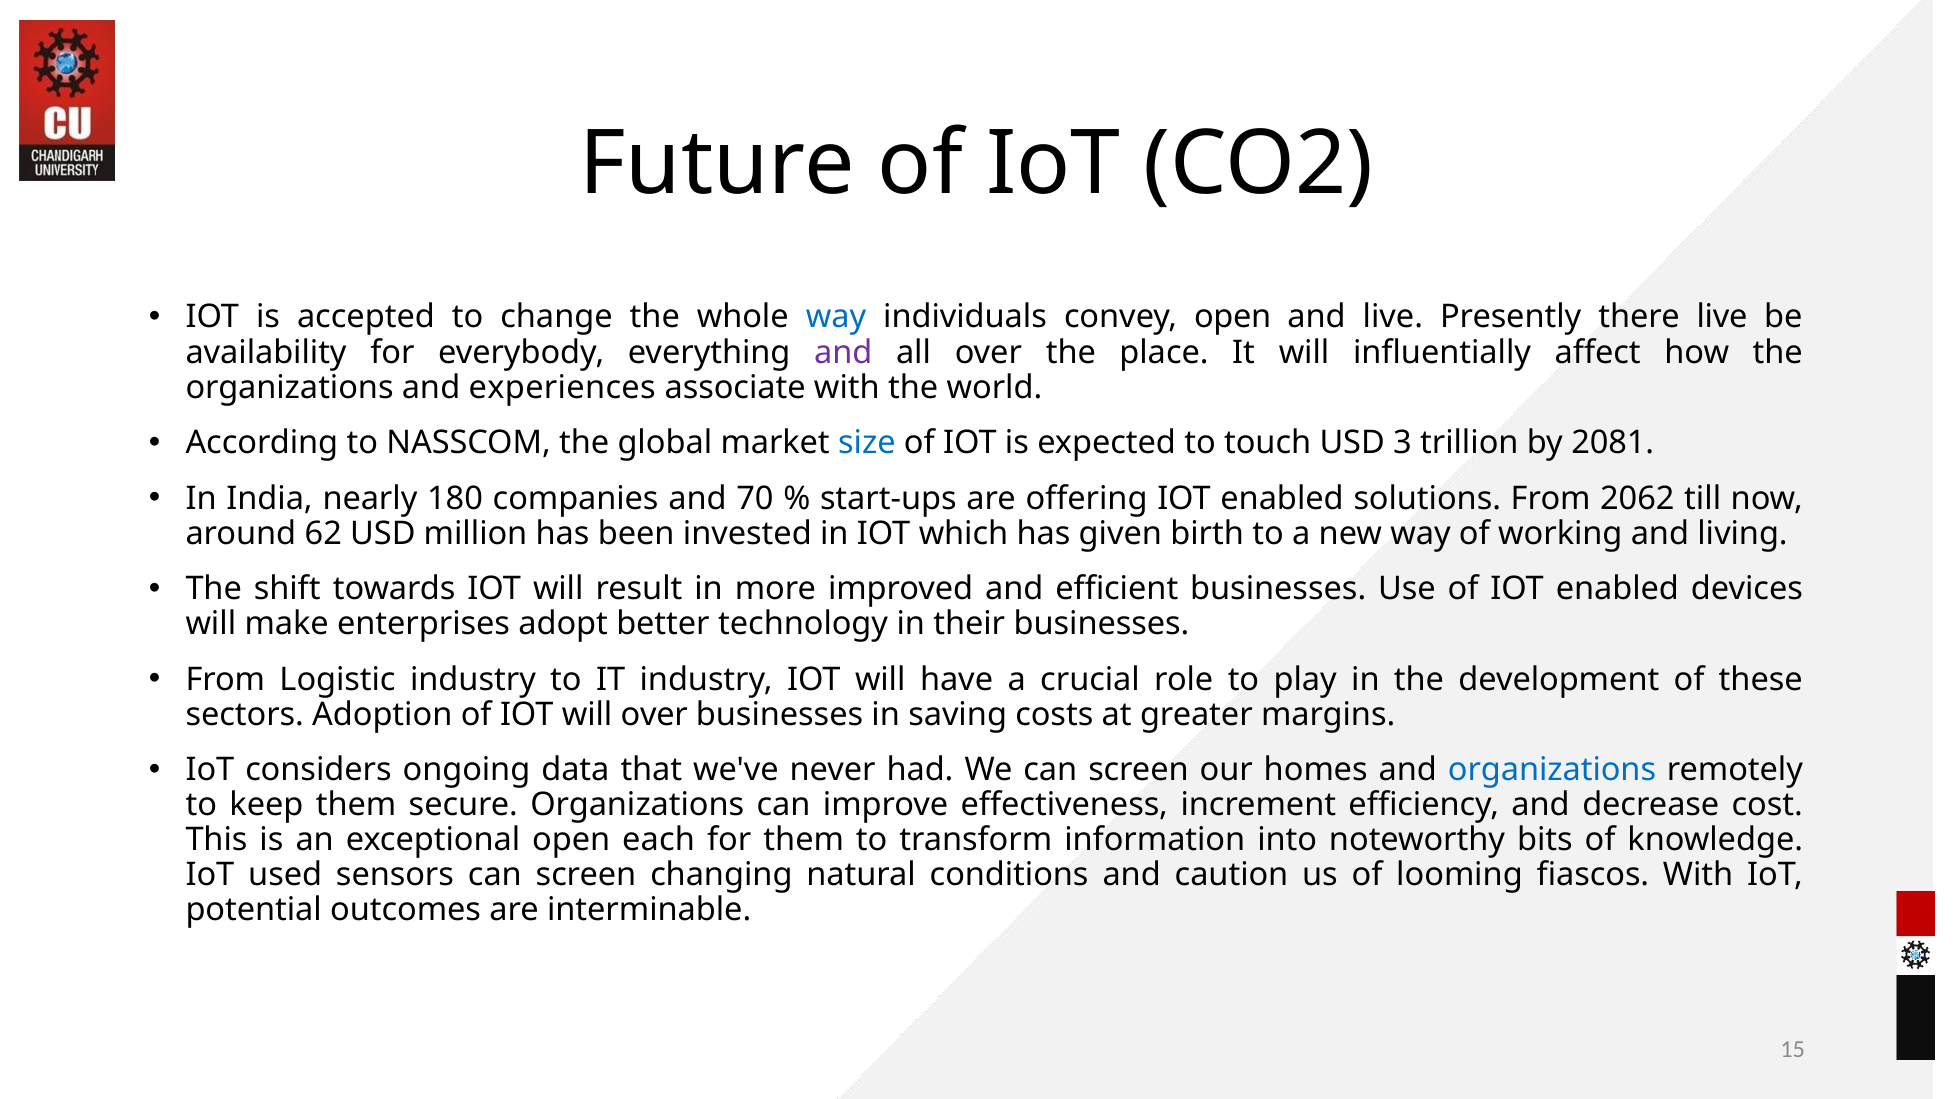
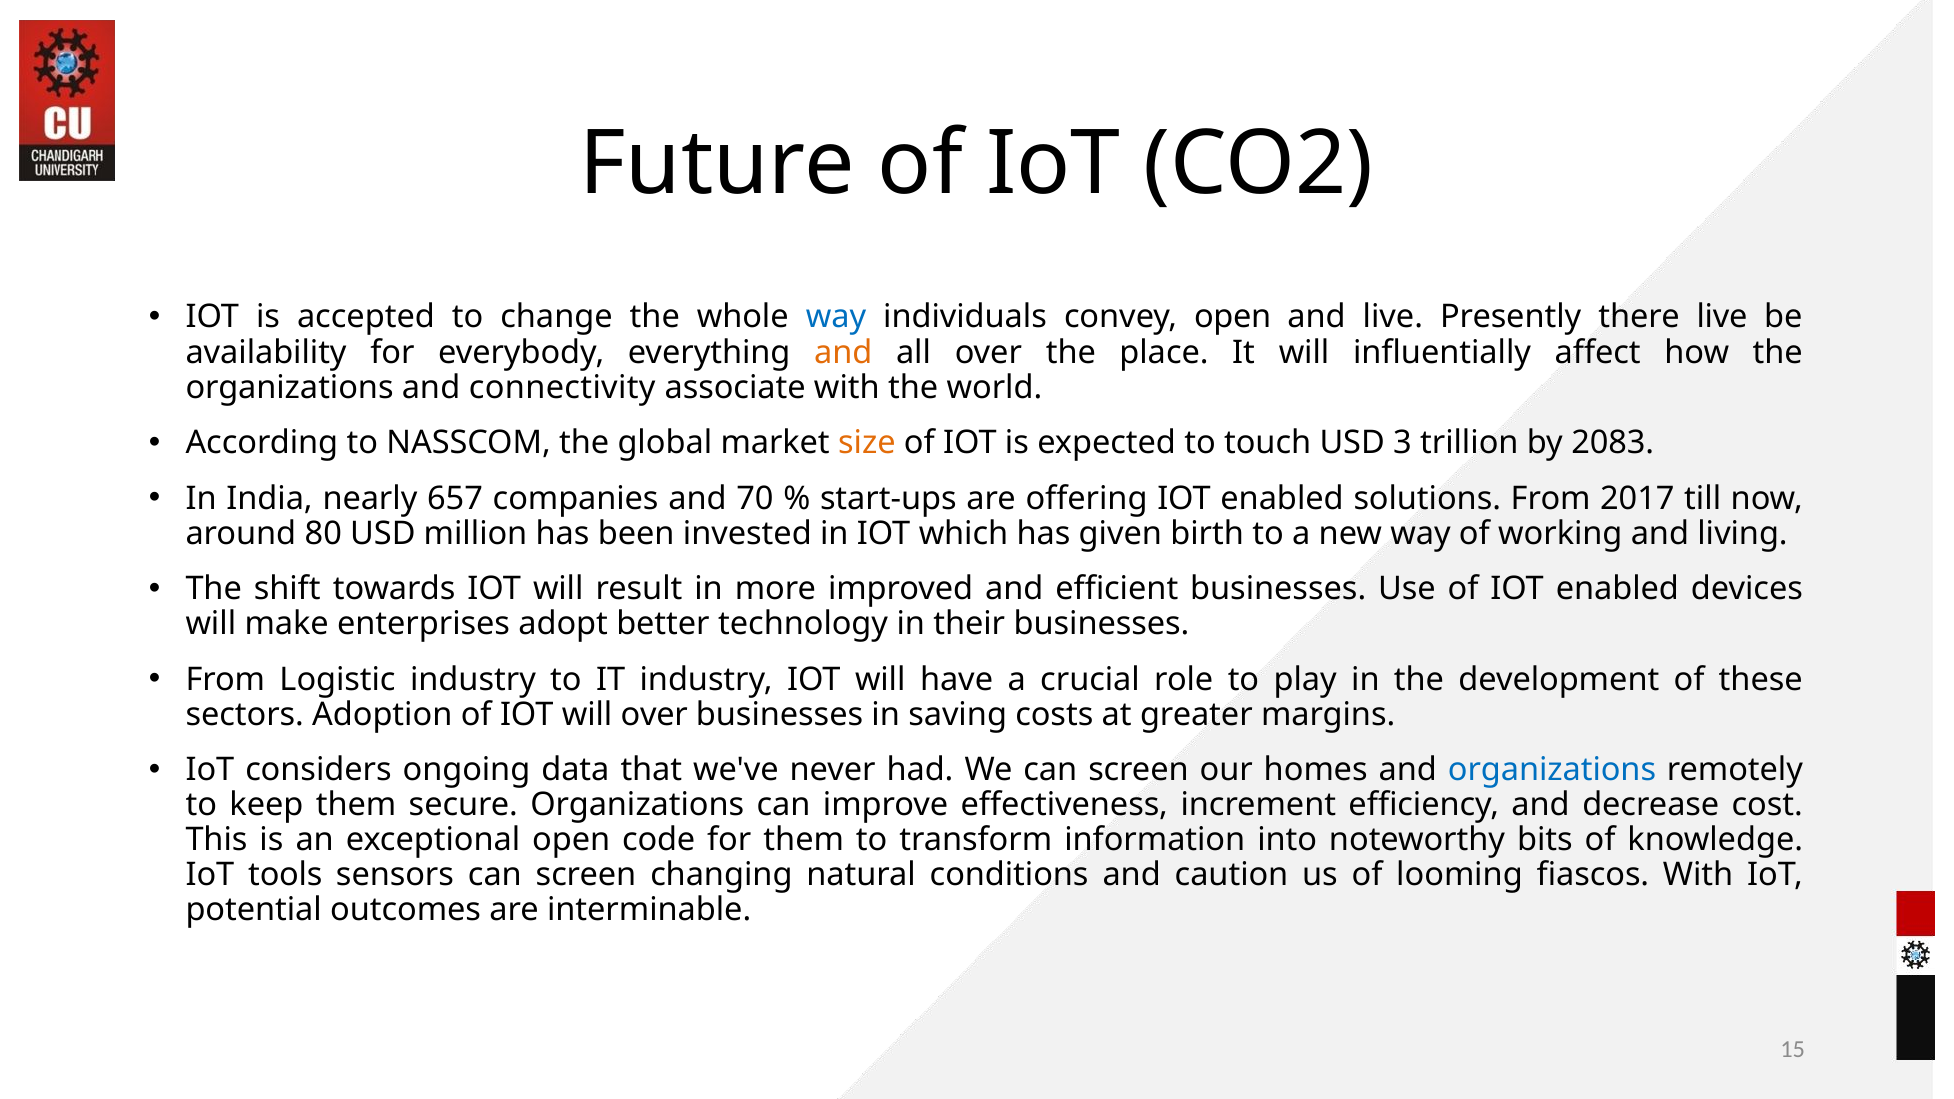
and at (843, 352) colour: purple -> orange
experiences: experiences -> connectivity
size colour: blue -> orange
2081: 2081 -> 2083
180: 180 -> 657
2062: 2062 -> 2017
62: 62 -> 80
each: each -> code
used: used -> tools
